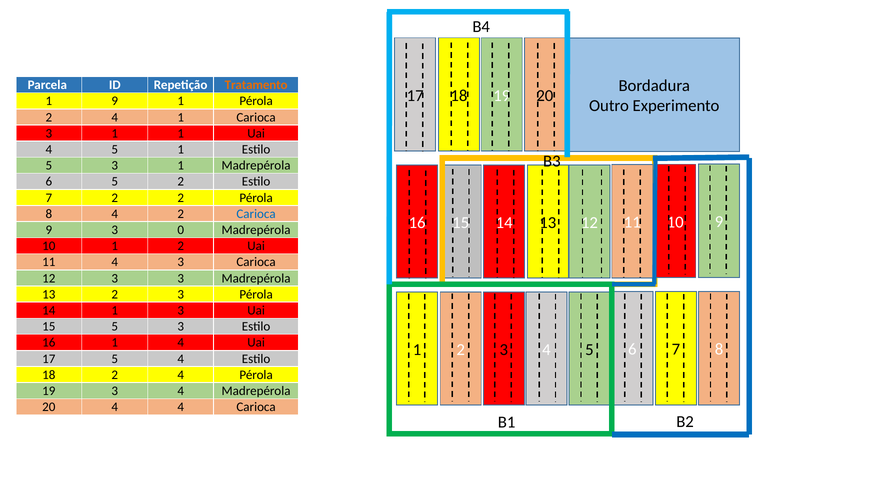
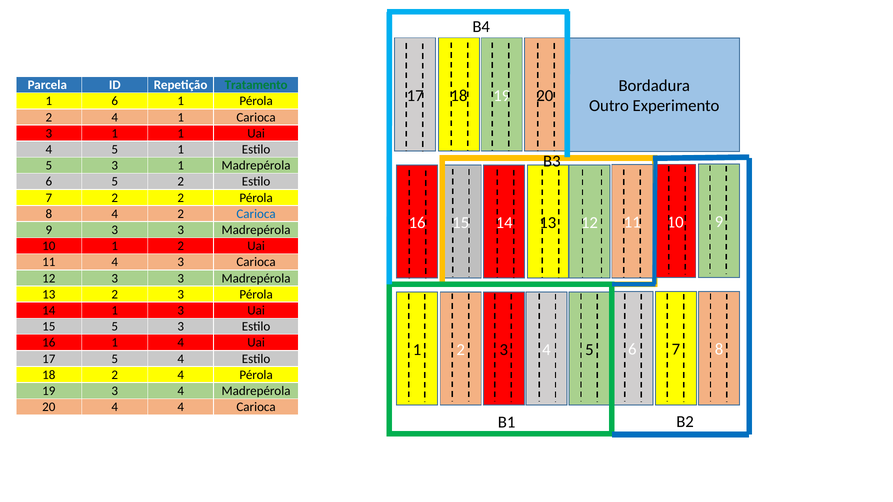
Tratamento colour: orange -> green
1 9: 9 -> 6
9 3 0: 0 -> 3
